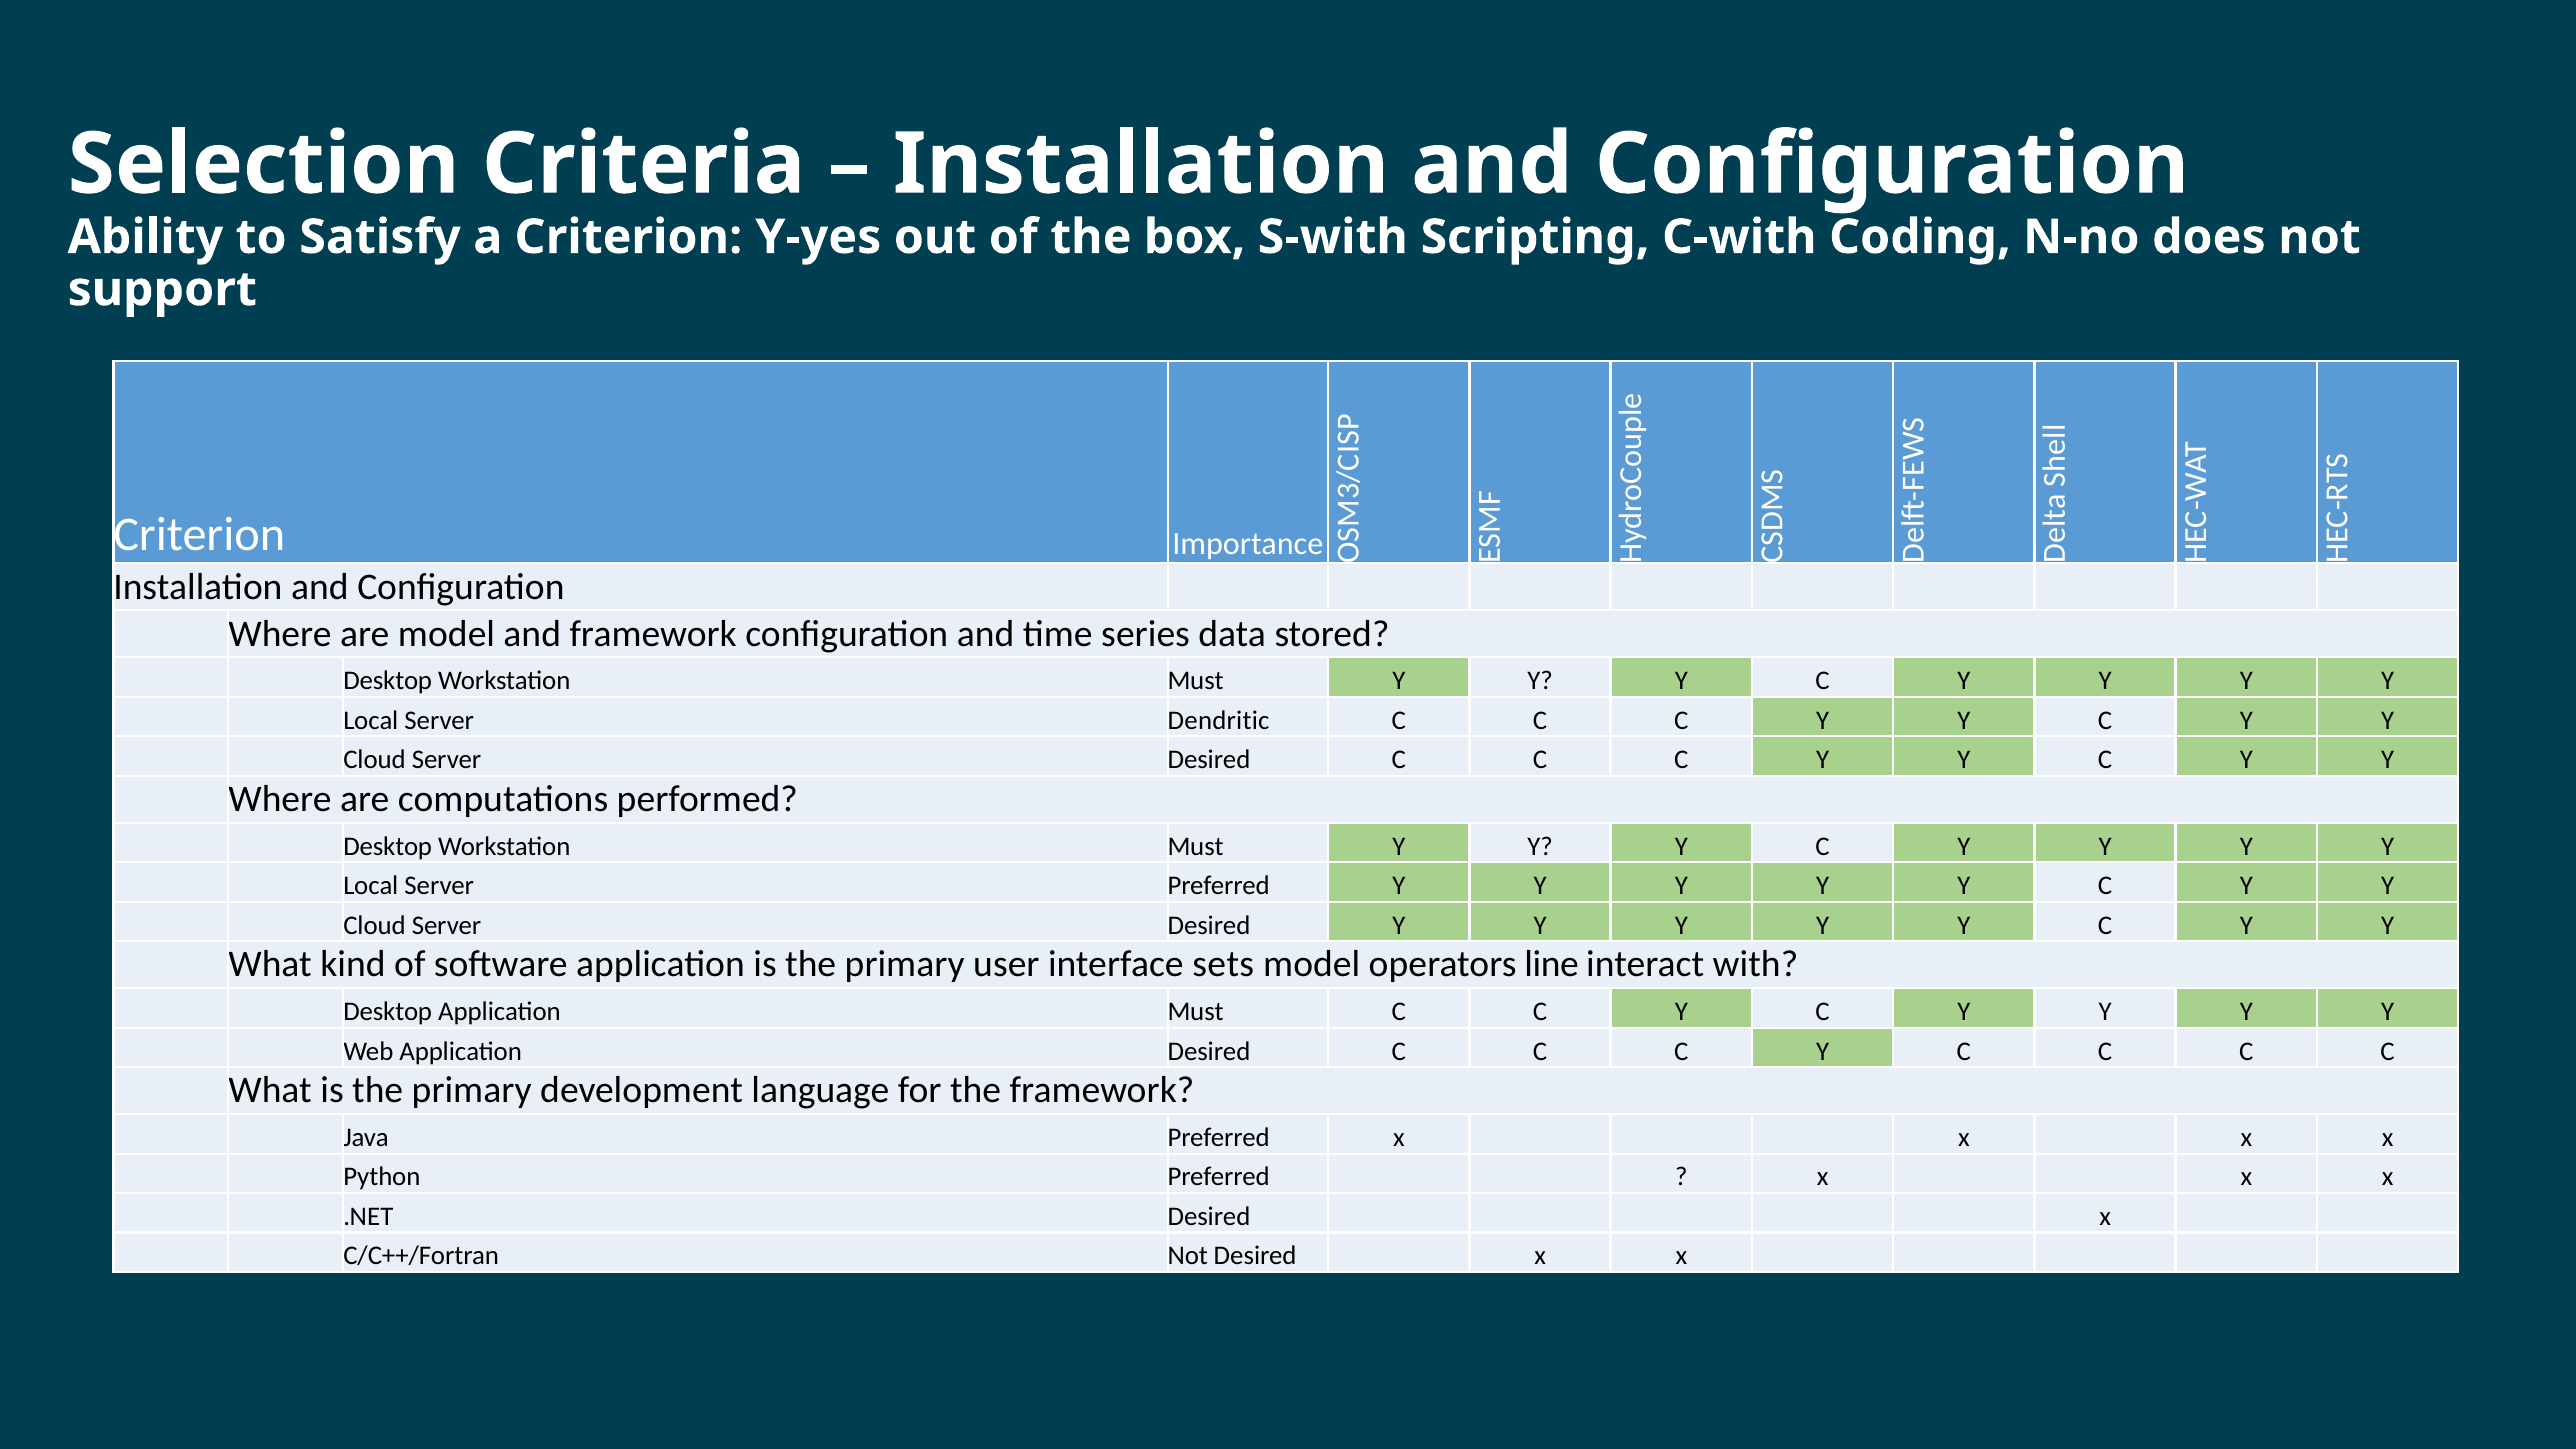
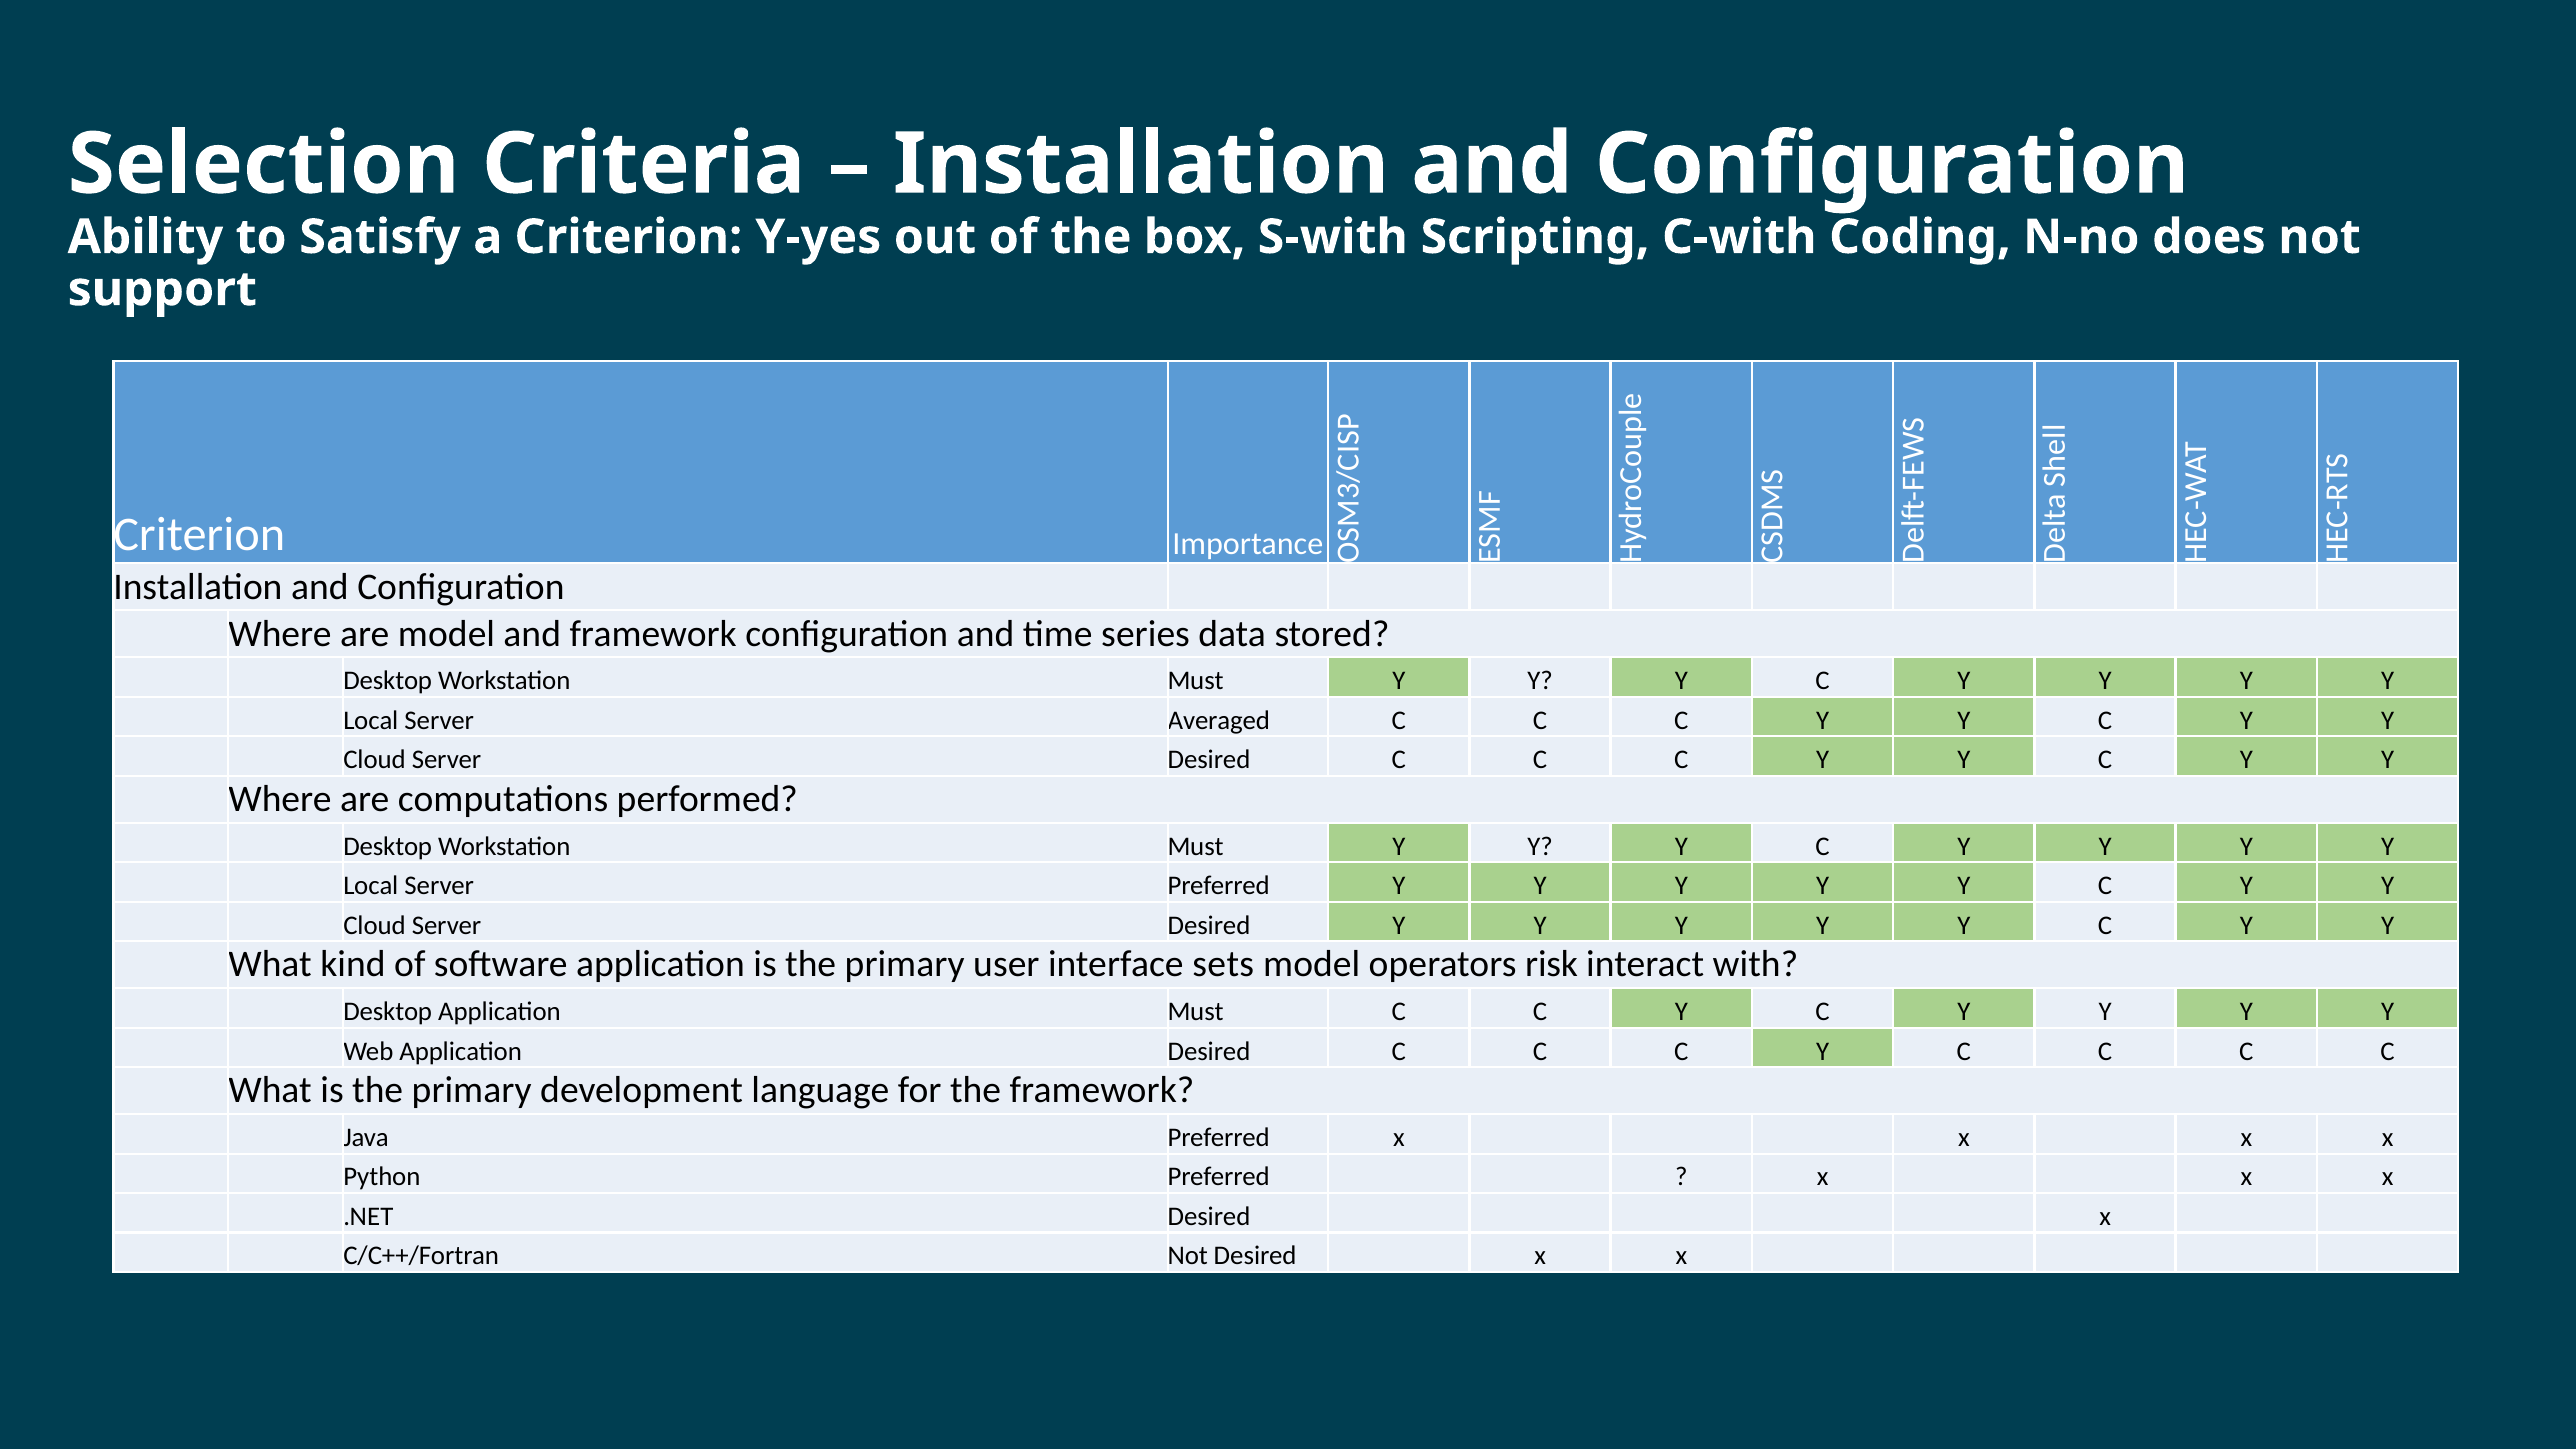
Dendritic: Dendritic -> Averaged
line: line -> risk
